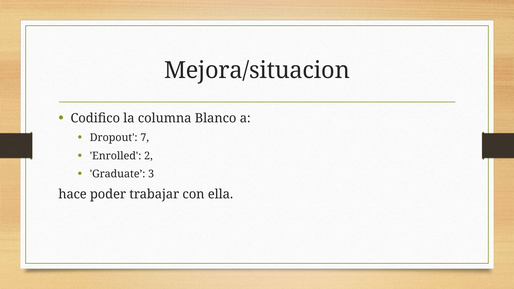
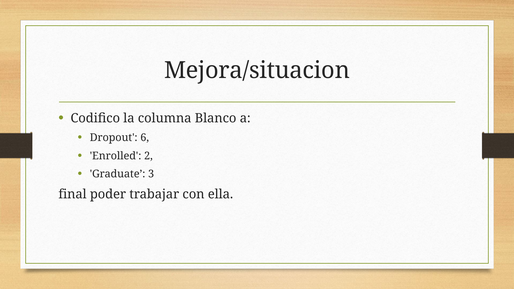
7: 7 -> 6
hace: hace -> final
